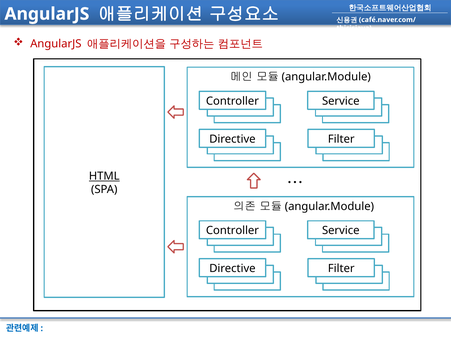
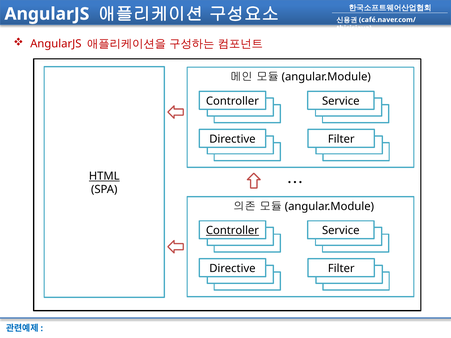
Controller at (232, 231) underline: none -> present
